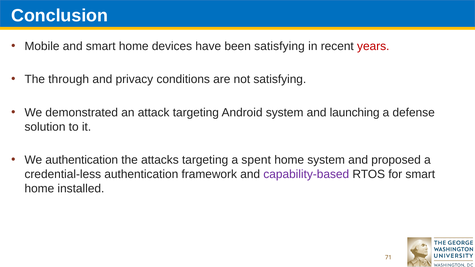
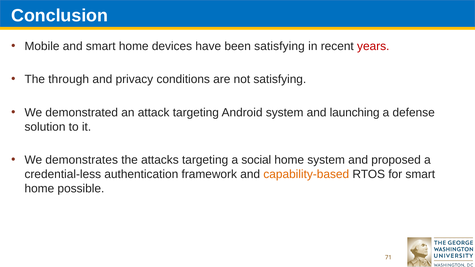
We authentication: authentication -> demonstrates
spent: spent -> social
capability-based colour: purple -> orange
installed: installed -> possible
